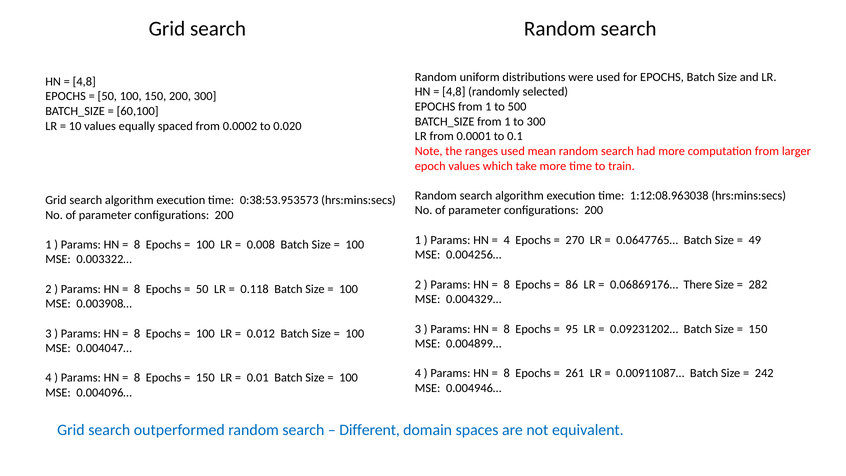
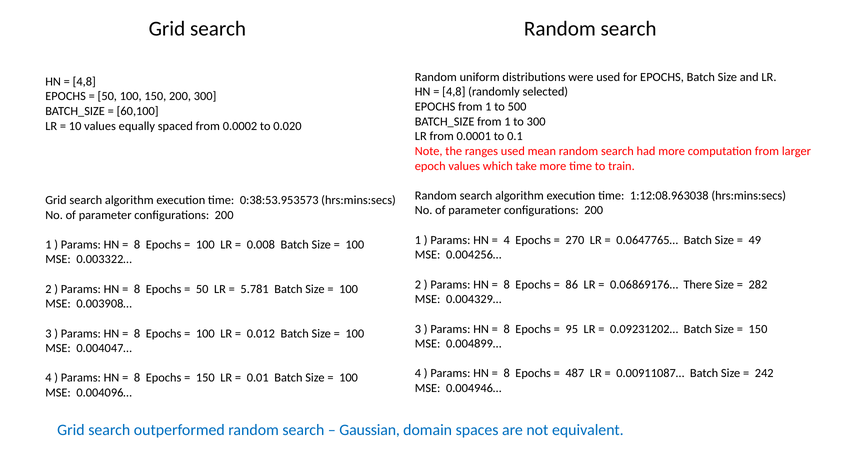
0.118: 0.118 -> 5.781
261: 261 -> 487
Different: Different -> Gaussian
